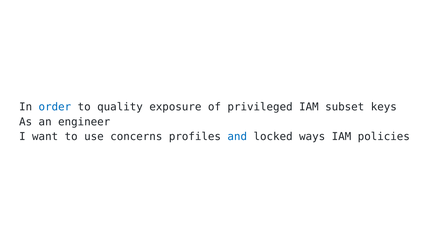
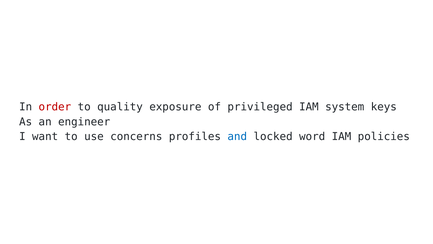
order colour: blue -> red
subset: subset -> system
ways: ways -> word
